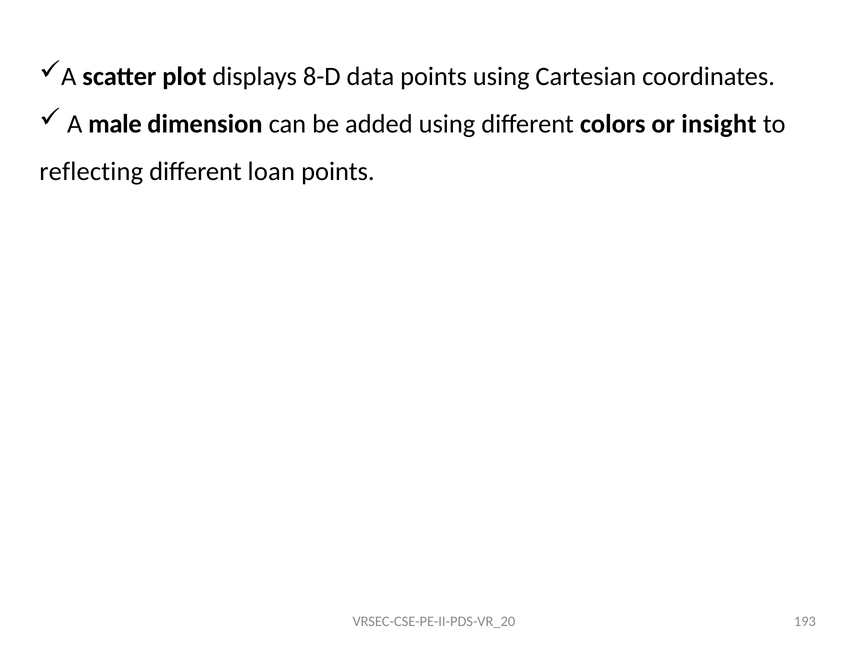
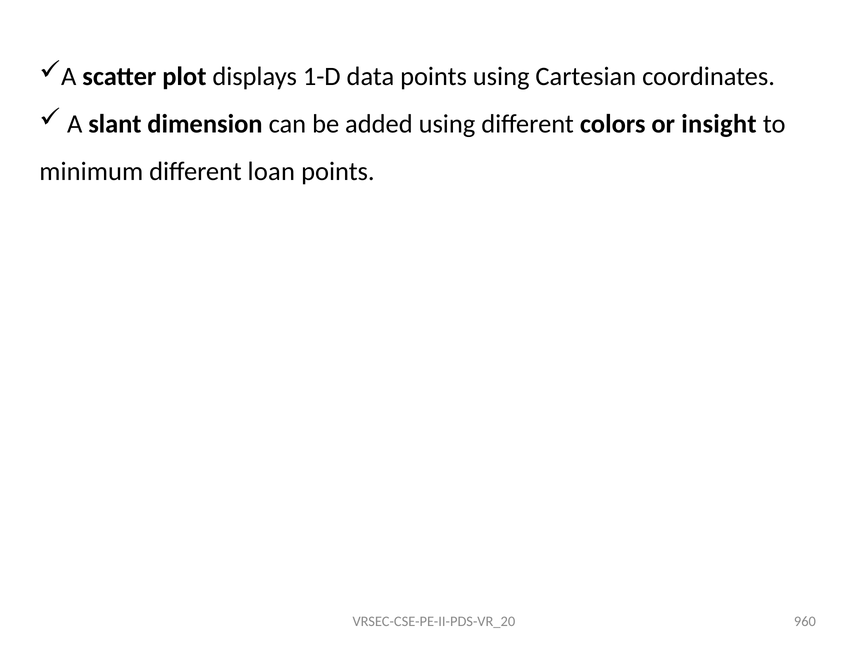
8-D: 8-D -> 1-D
male: male -> slant
reflecting: reflecting -> minimum
193: 193 -> 960
